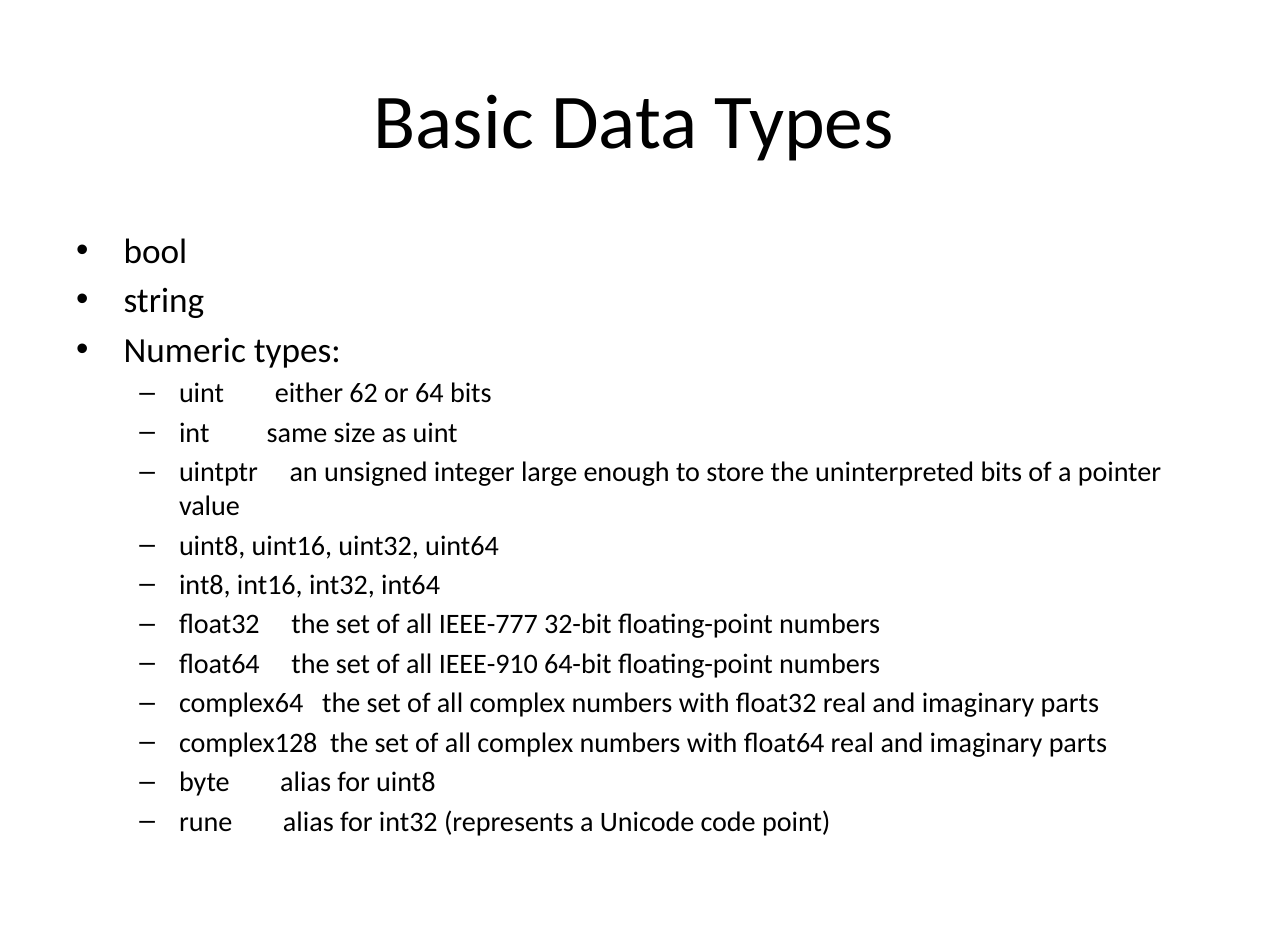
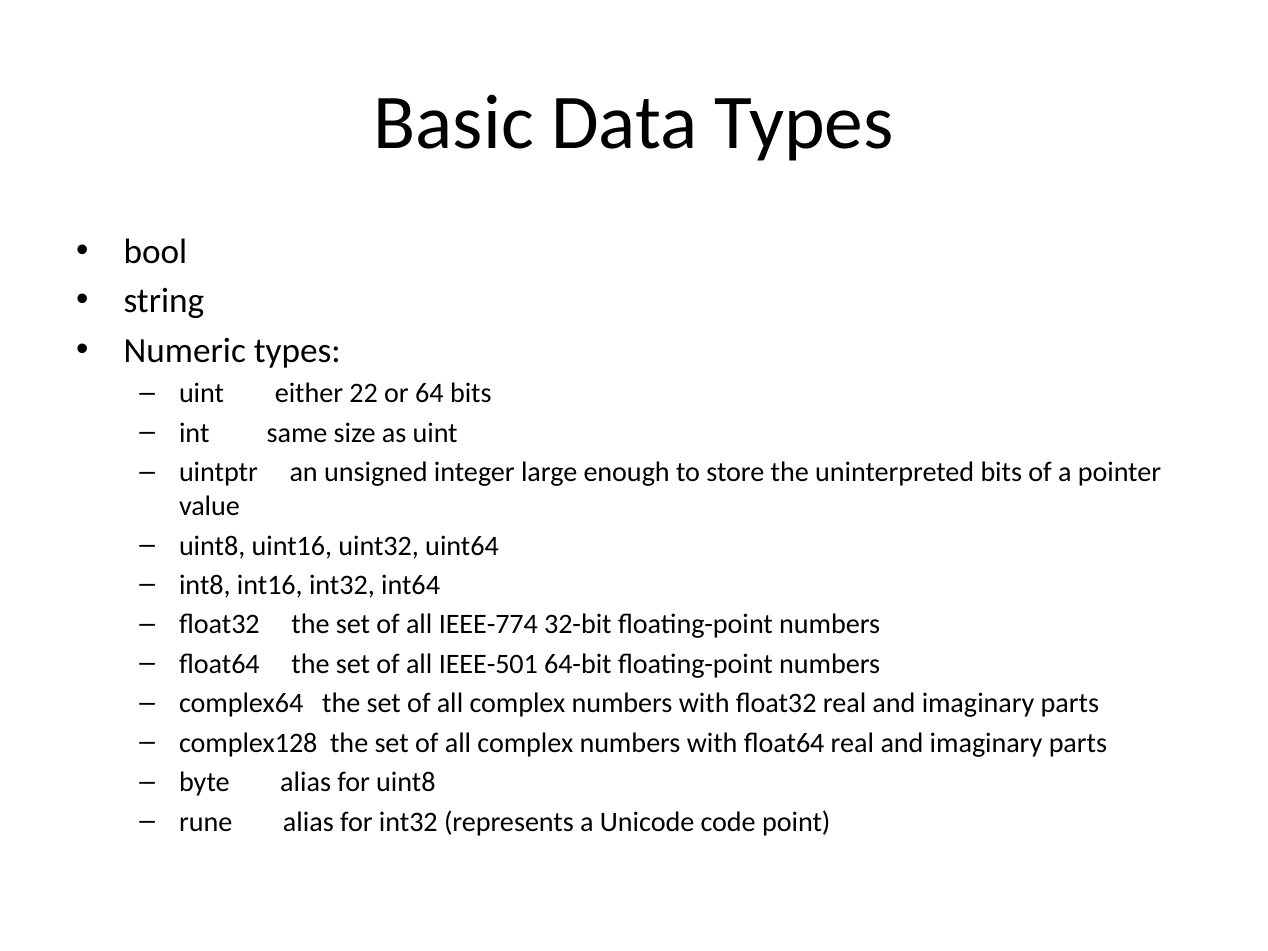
62: 62 -> 22
IEEE-777: IEEE-777 -> IEEE-774
IEEE-910: IEEE-910 -> IEEE-501
